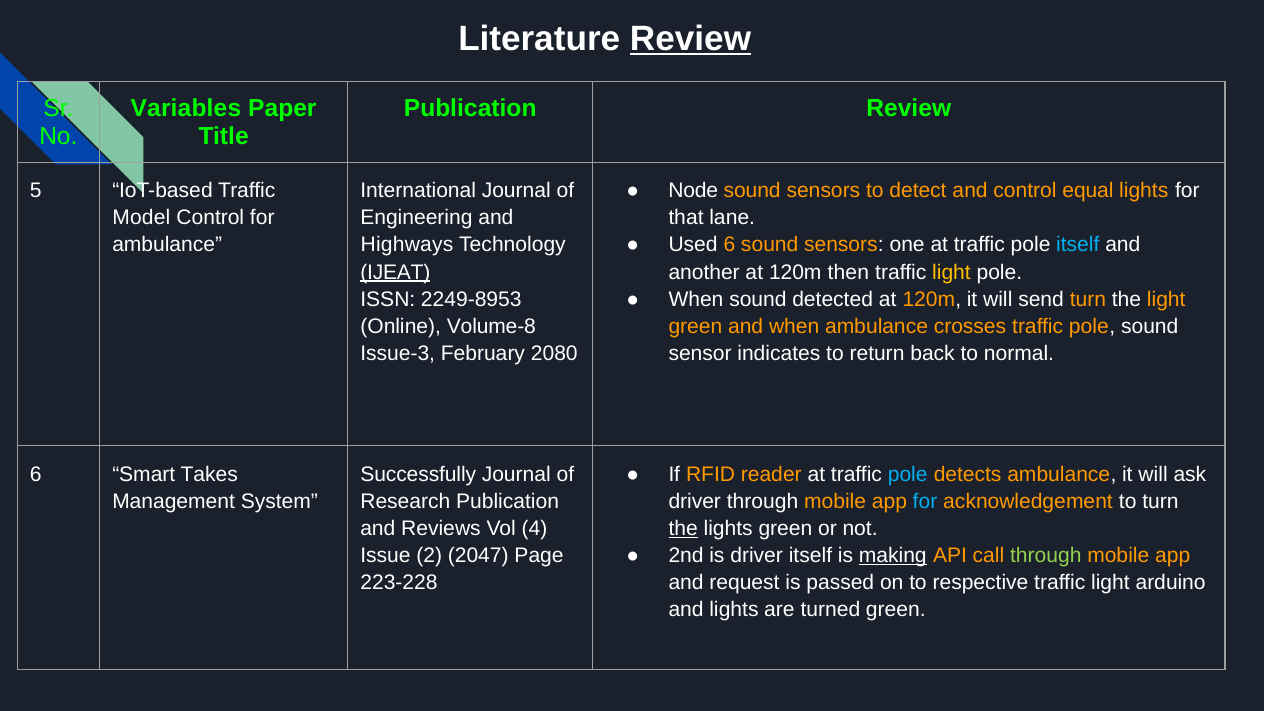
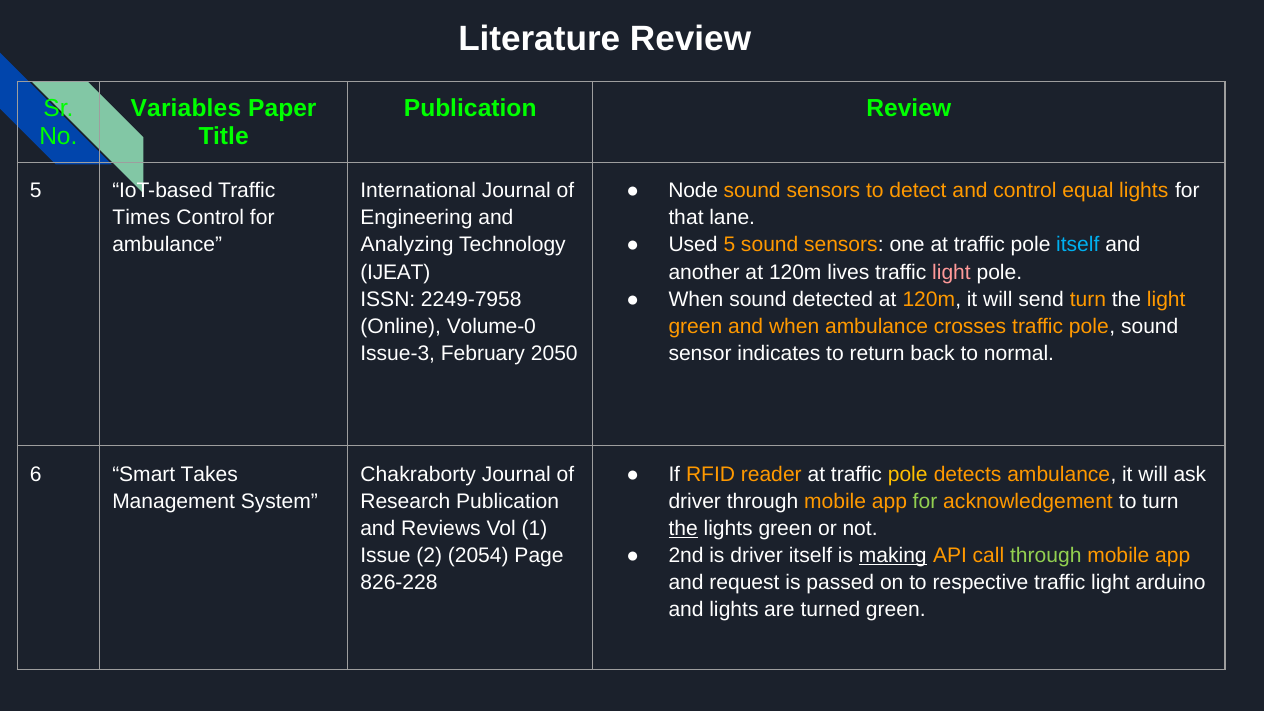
Review at (690, 39) underline: present -> none
Model: Model -> Times
Highways: Highways -> Analyzing
Used 6: 6 -> 5
IJEAT underline: present -> none
then: then -> lives
light at (951, 272) colour: yellow -> pink
2249-8953: 2249-8953 -> 2249-7958
Volume-8: Volume-8 -> Volume-0
2080: 2080 -> 2050
Successfully: Successfully -> Chakraborty
pole at (908, 474) colour: light blue -> yellow
for at (925, 501) colour: light blue -> light green
4: 4 -> 1
2047: 2047 -> 2054
223-228: 223-228 -> 826-228
